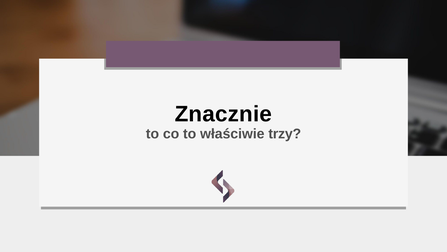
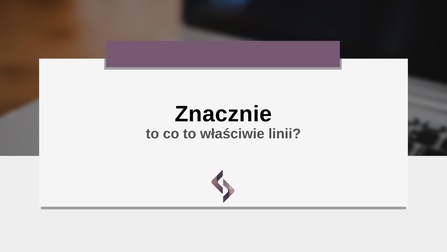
trzy: trzy -> linii
